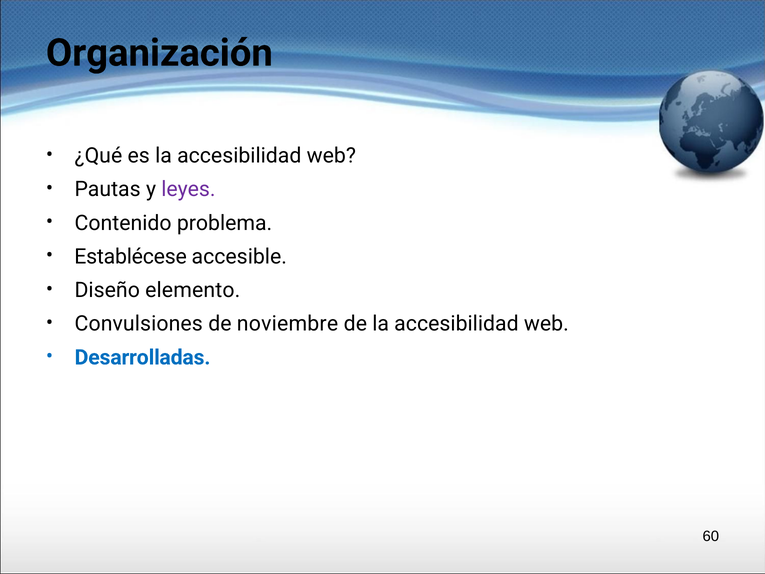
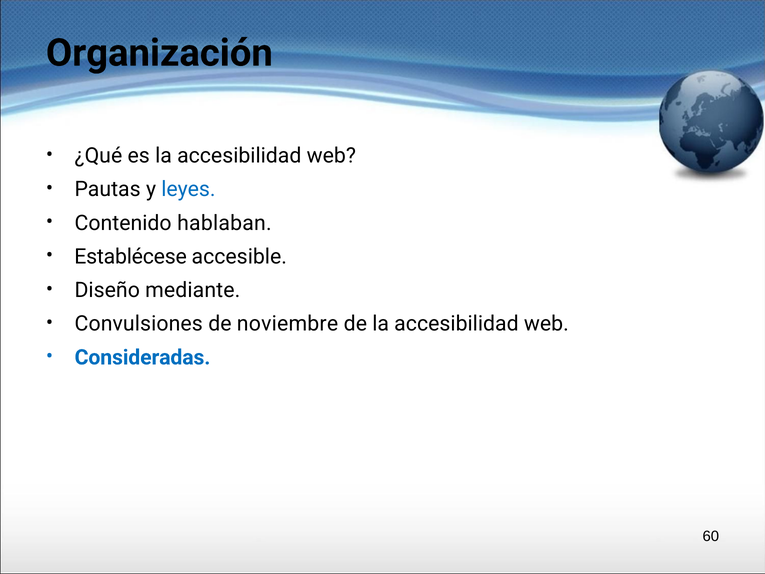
leyes colour: purple -> blue
problema: problema -> hablaban
elemento: elemento -> mediante
Desarrolladas: Desarrolladas -> Consideradas
